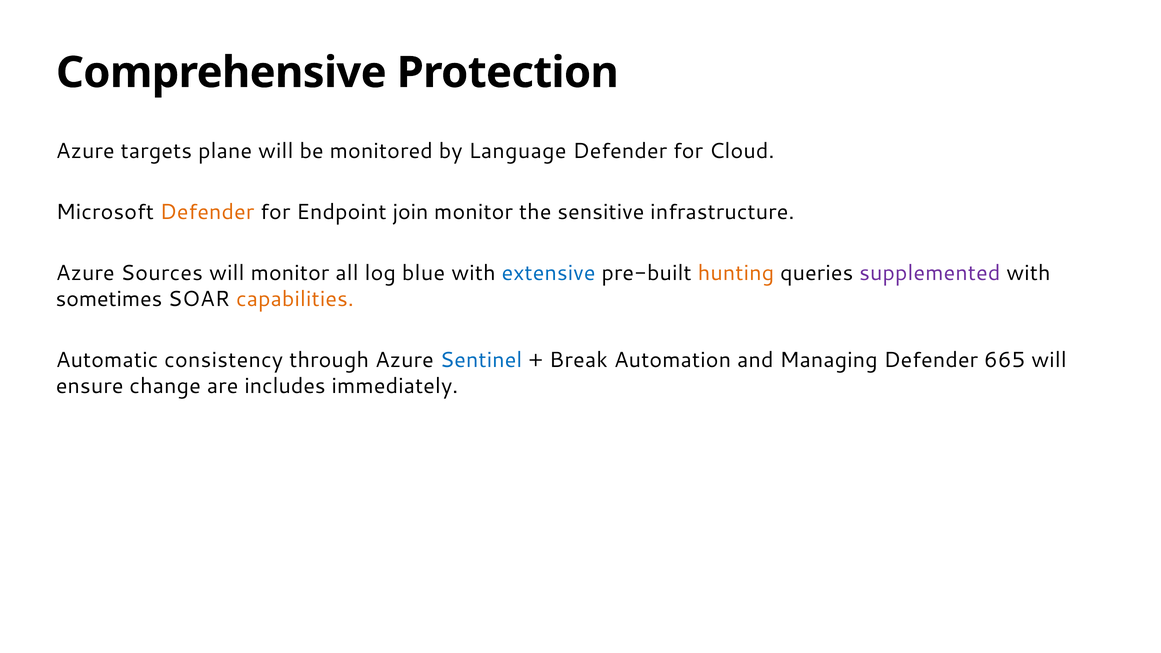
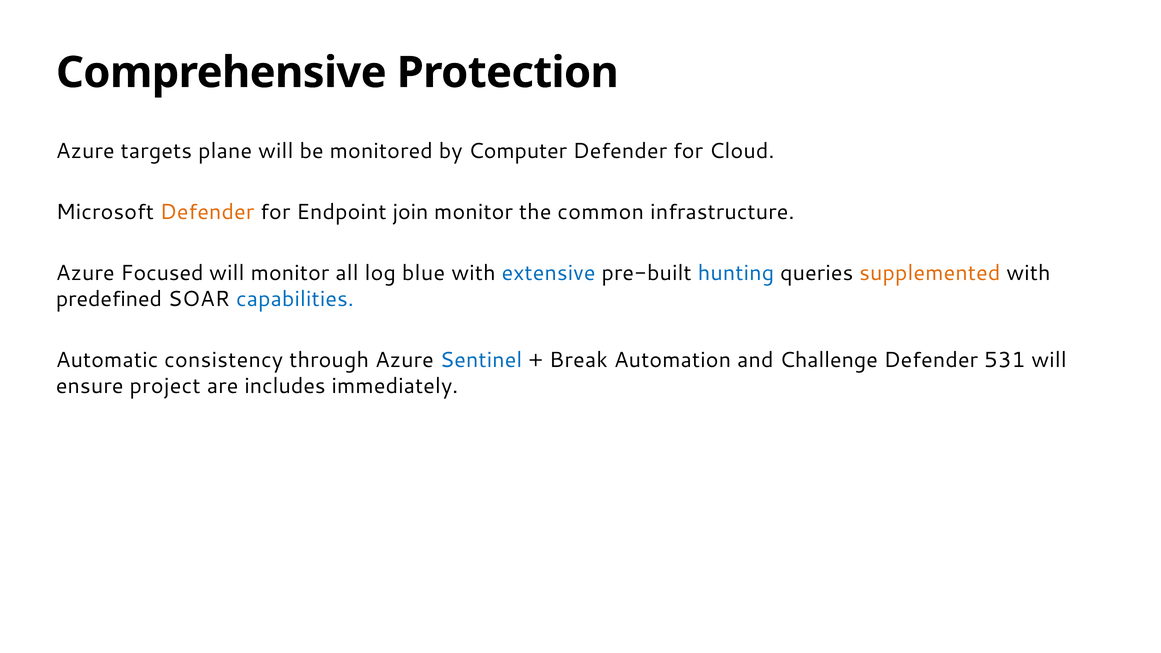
Language: Language -> Computer
sensitive: sensitive -> common
Sources: Sources -> Focused
hunting colour: orange -> blue
supplemented colour: purple -> orange
sometimes: sometimes -> predefined
capabilities colour: orange -> blue
Managing: Managing -> Challenge
665: 665 -> 531
change: change -> project
